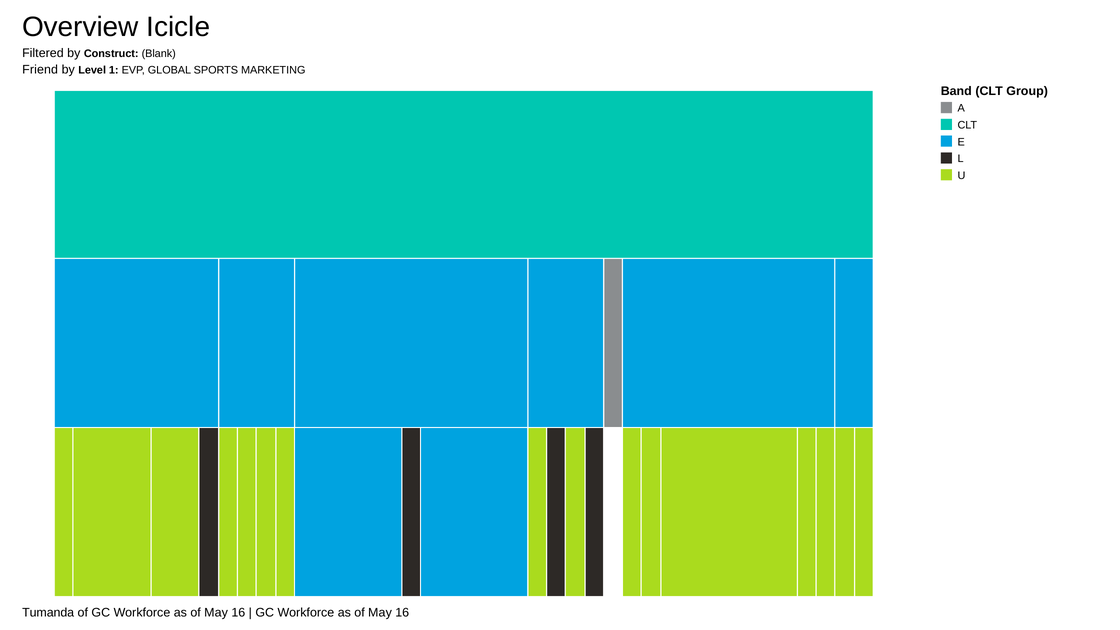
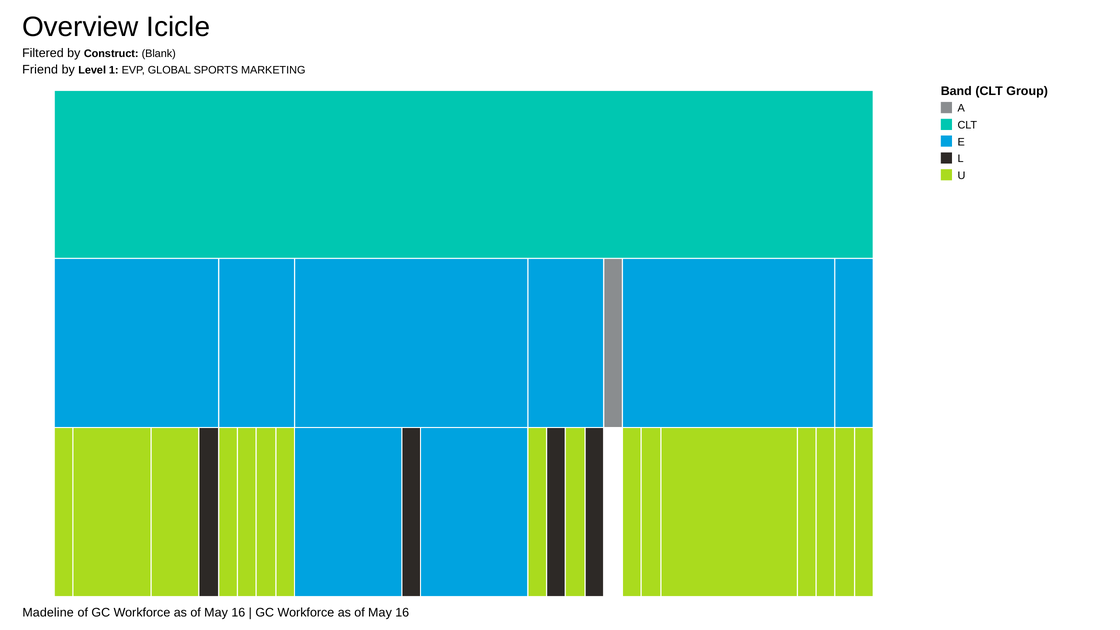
Tumanda: Tumanda -> Madeline
